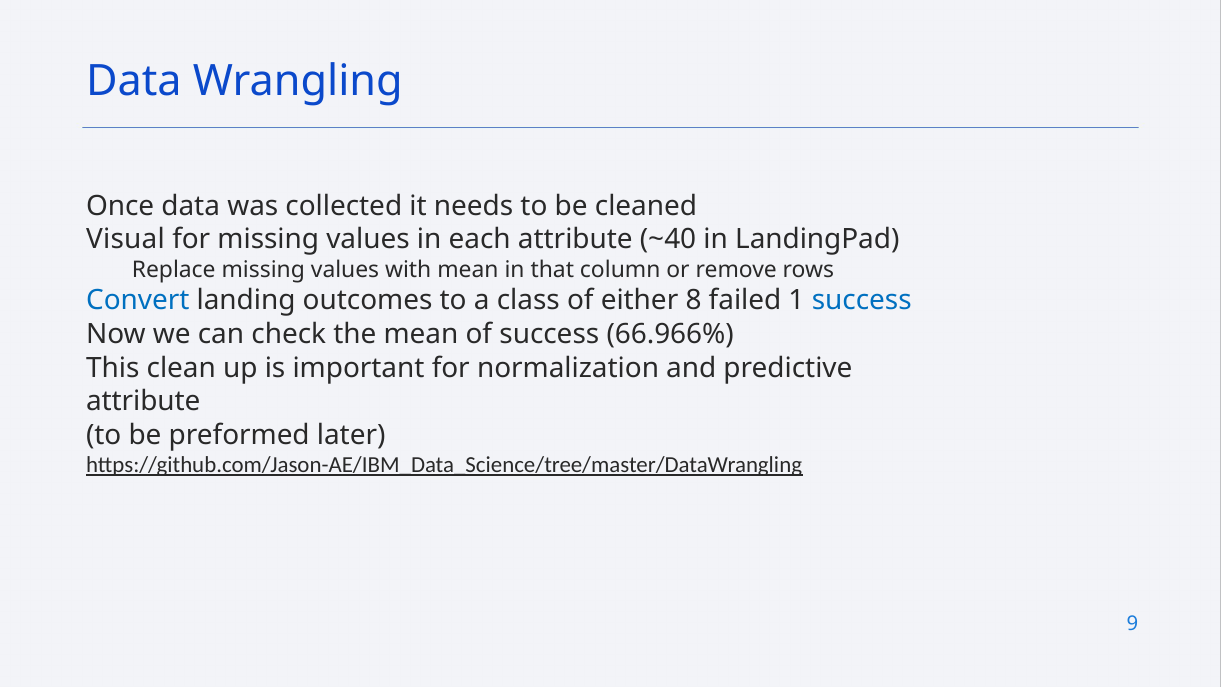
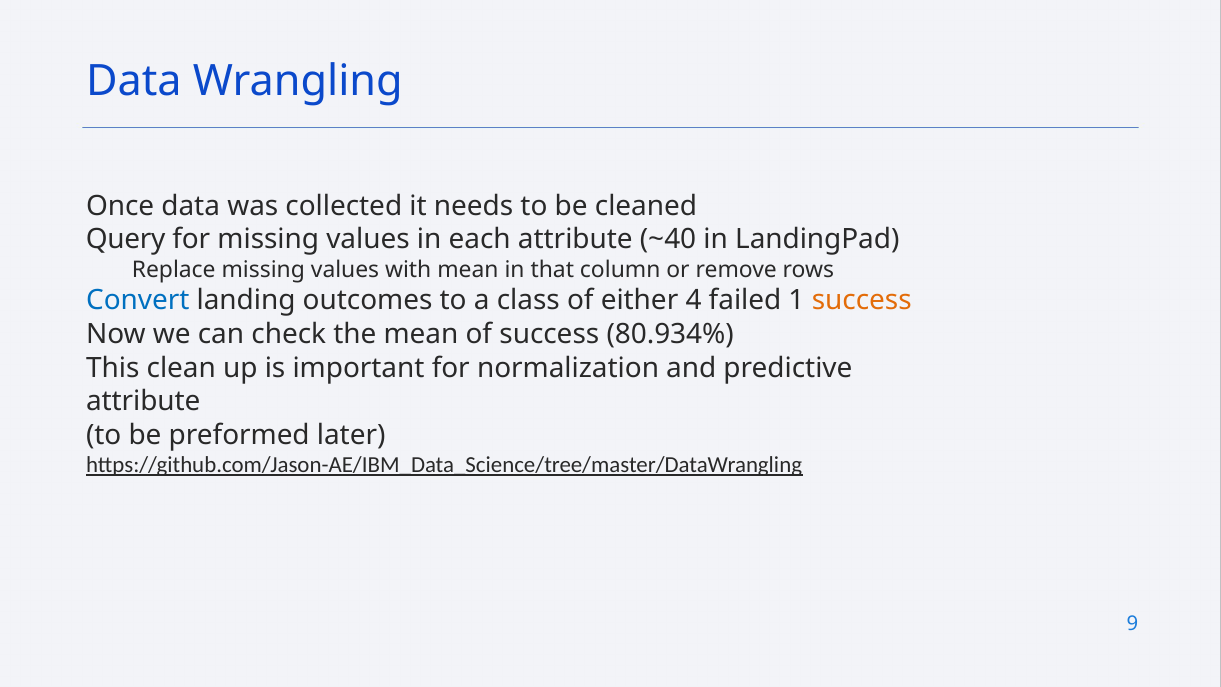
Visual: Visual -> Query
8: 8 -> 4
success at (862, 301) colour: blue -> orange
66.966%: 66.966% -> 80.934%
